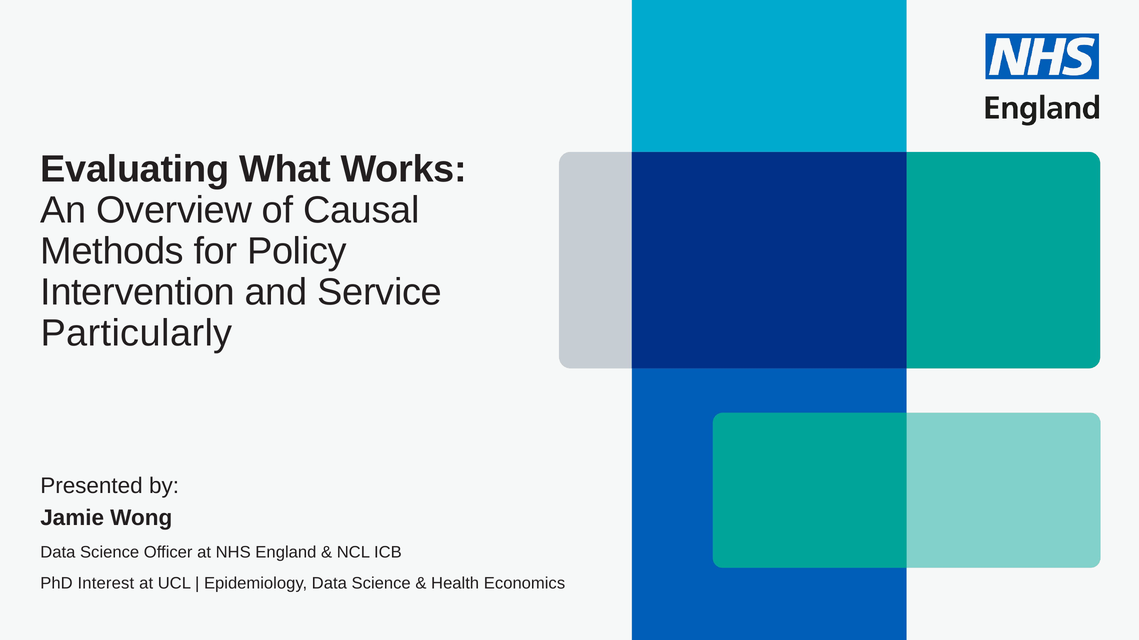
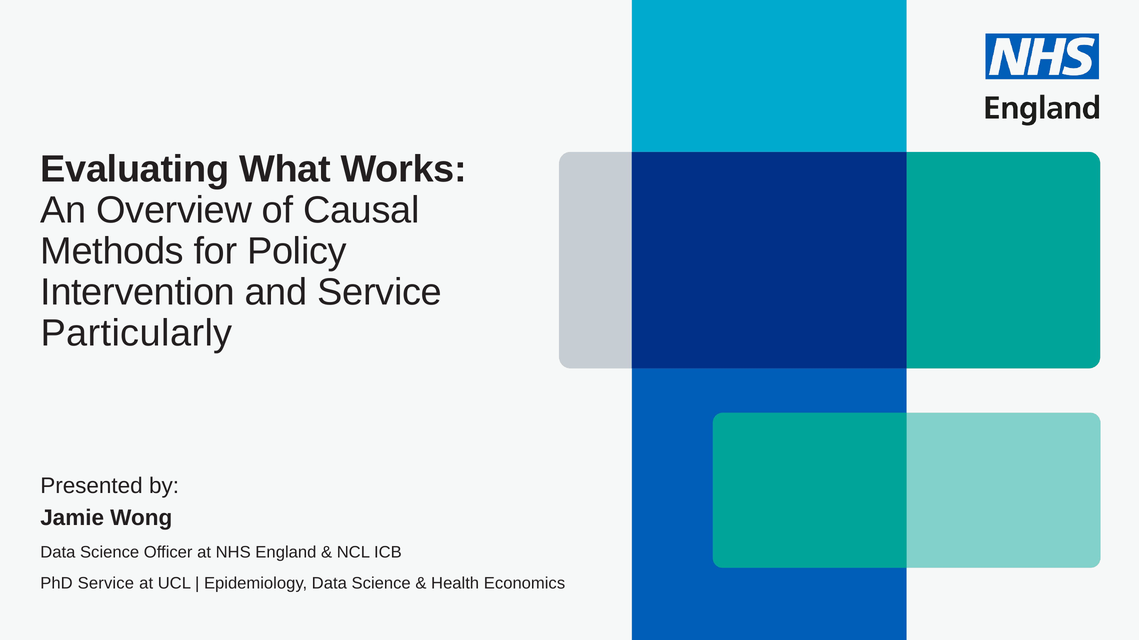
PhD Interest: Interest -> Service
